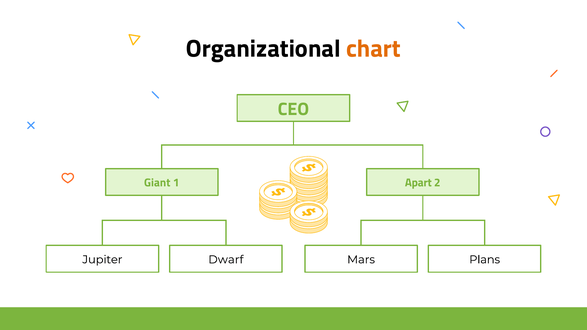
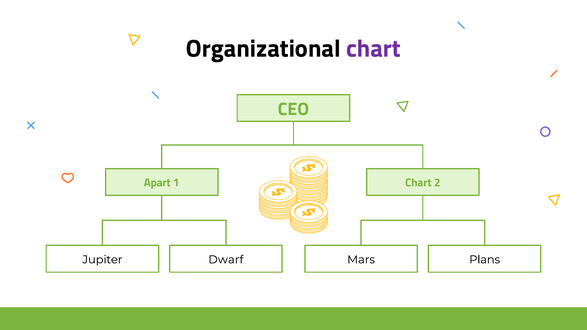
chart at (373, 49) colour: orange -> purple
Giant: Giant -> Apart
1 Apart: Apart -> Chart
